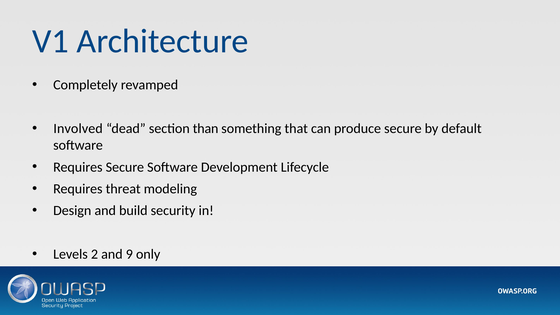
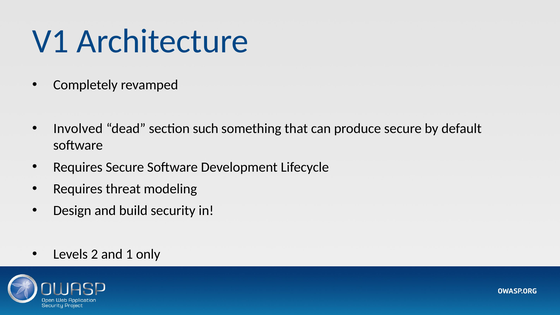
than: than -> such
9: 9 -> 1
